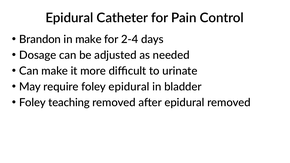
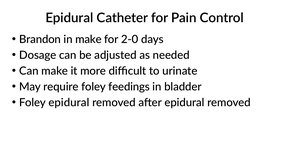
2-4: 2-4 -> 2-0
foley epidural: epidural -> feedings
Foley teaching: teaching -> epidural
